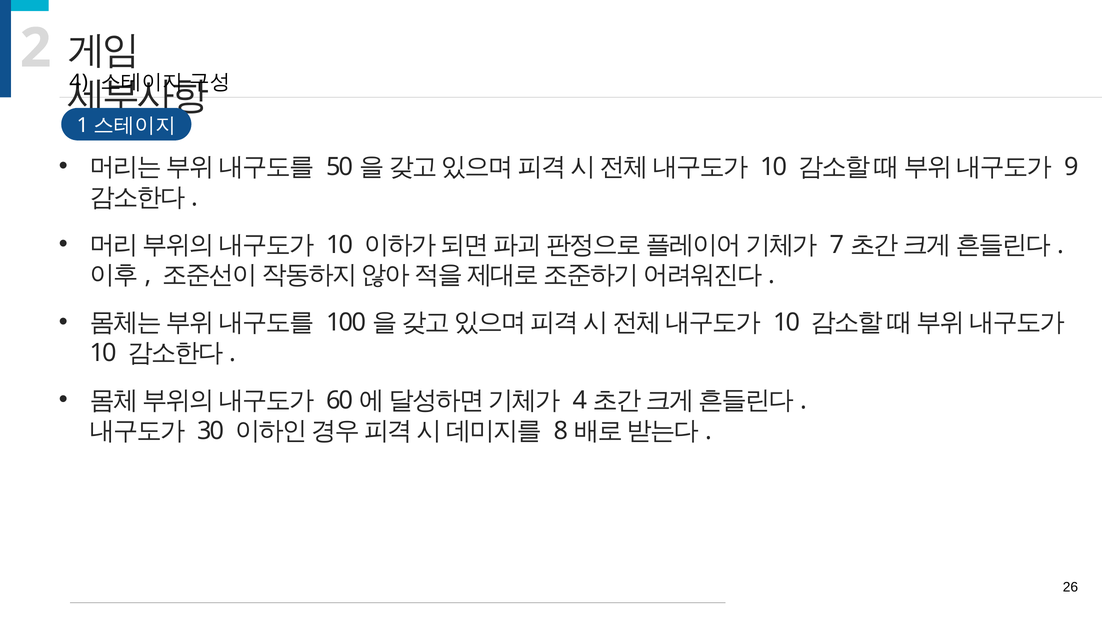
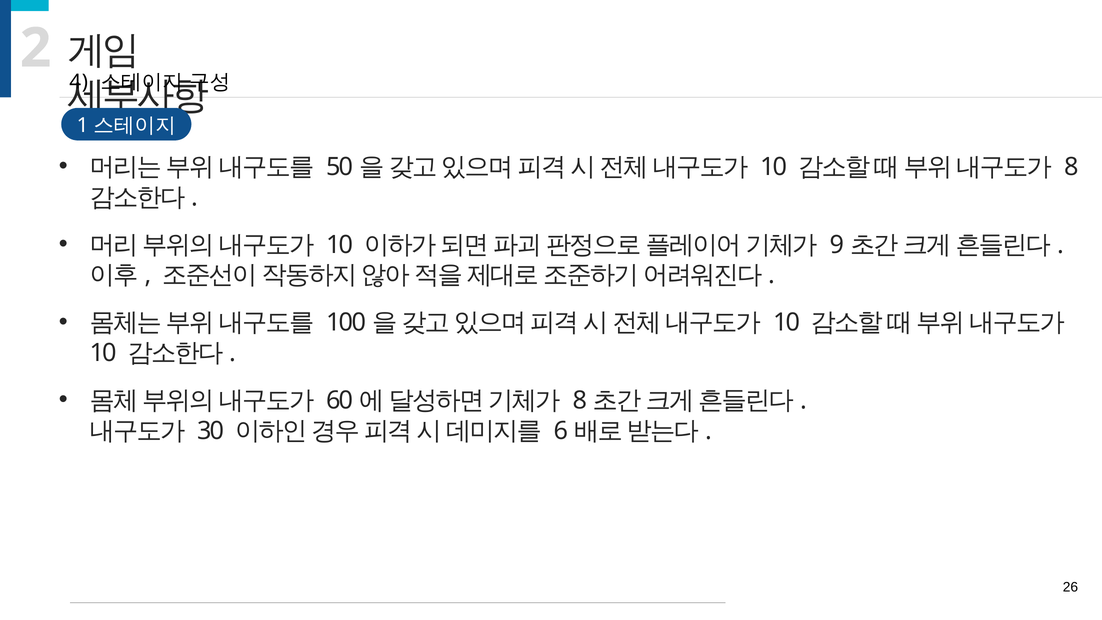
9 at (1071, 167): 9 -> 8
7: 7 -> 9
4 at (580, 400): 4 -> 8
8: 8 -> 6
